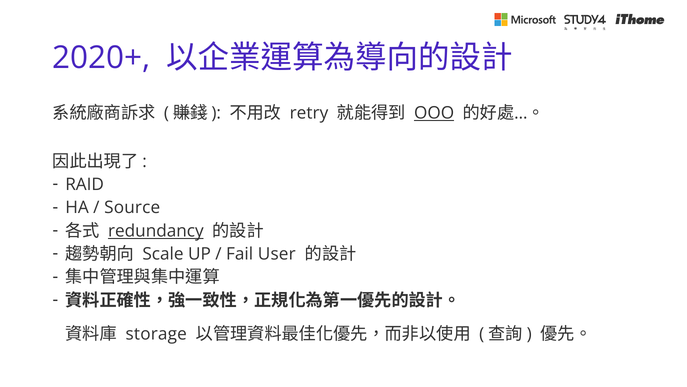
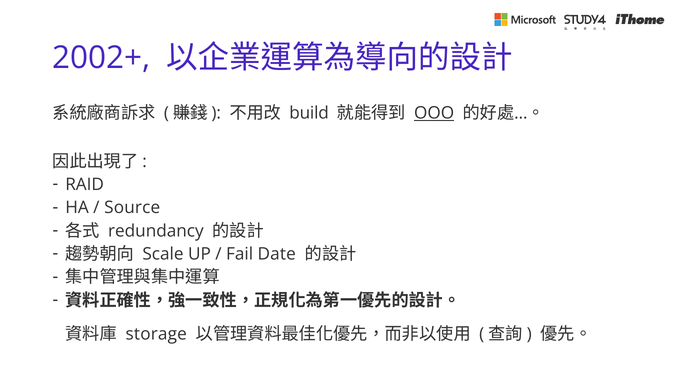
2020+: 2020+ -> 2002+
retry: retry -> build
redundancy underline: present -> none
User: User -> Date
